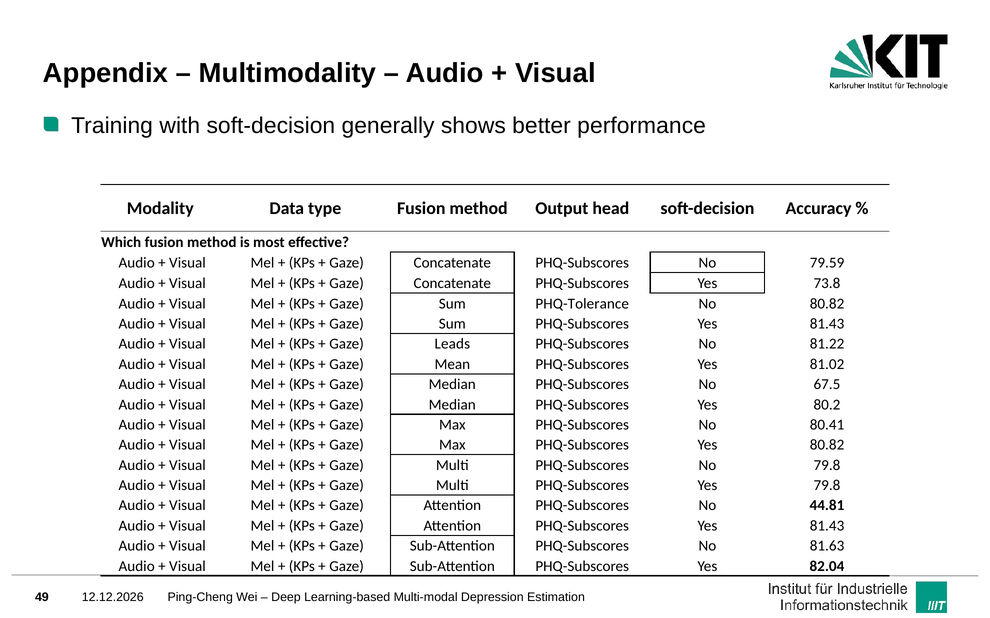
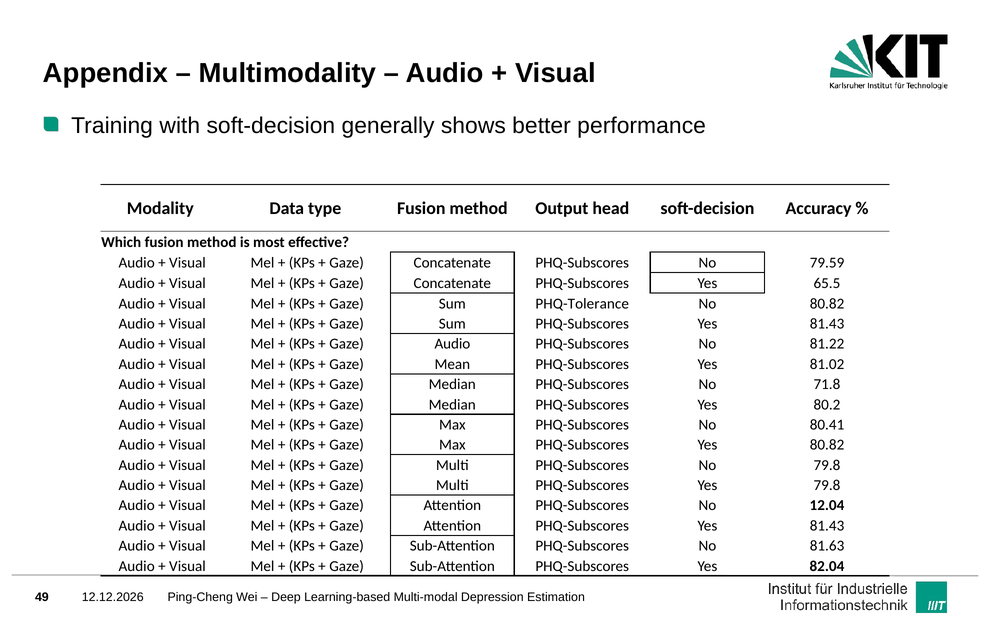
73.8: 73.8 -> 65.5
Gaze Leads: Leads -> Audio
67.5: 67.5 -> 71.8
44.81: 44.81 -> 12.04
